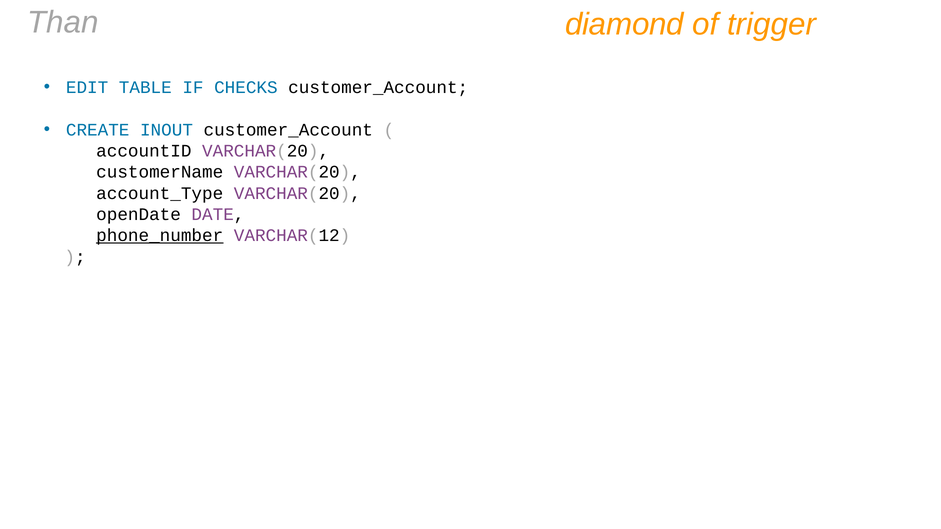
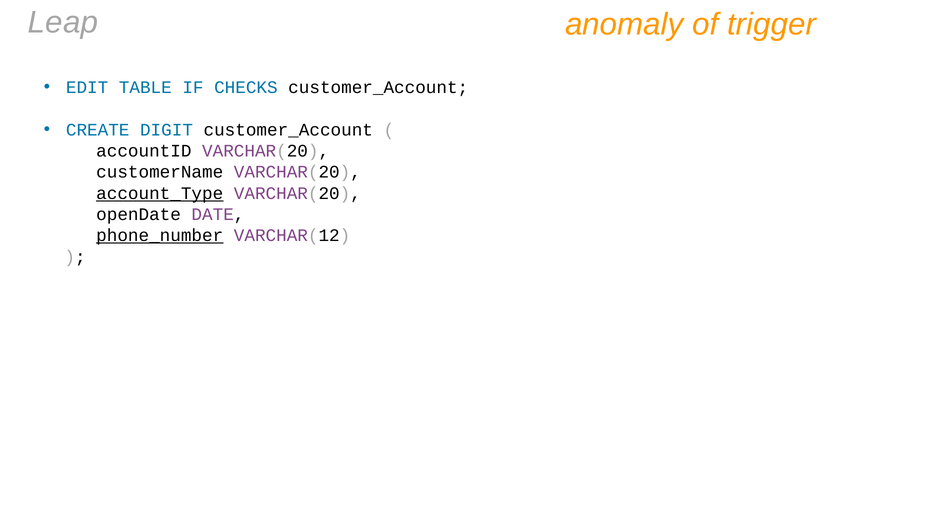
Than: Than -> Leap
diamond: diamond -> anomaly
INOUT: INOUT -> DIGIT
account_Type underline: none -> present
